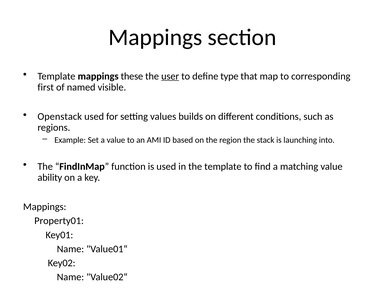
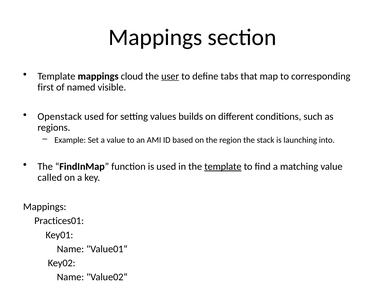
these: these -> cloud
type: type -> tabs
template at (223, 166) underline: none -> present
ability: ability -> called
Property01: Property01 -> Practices01
